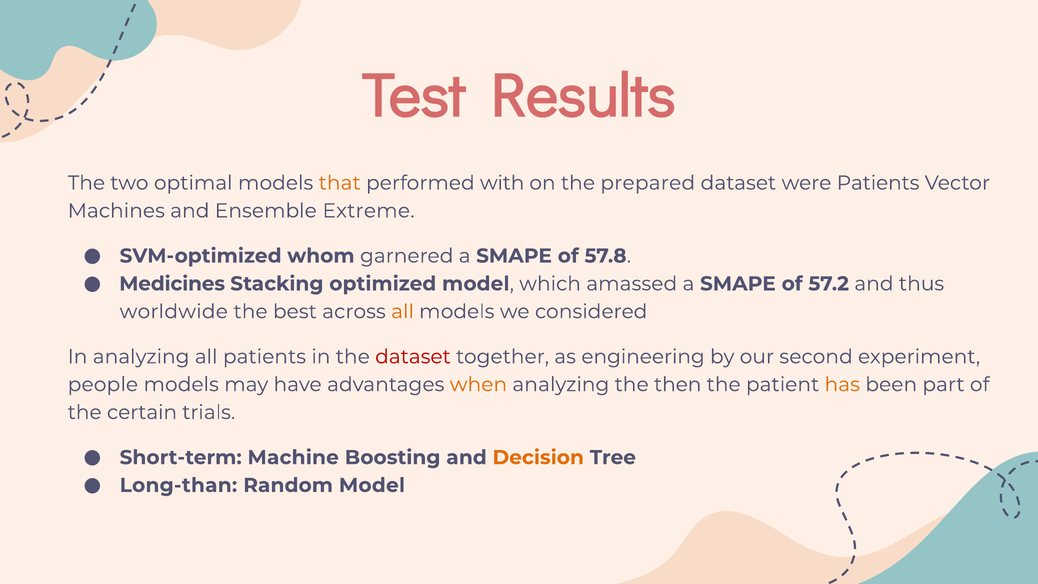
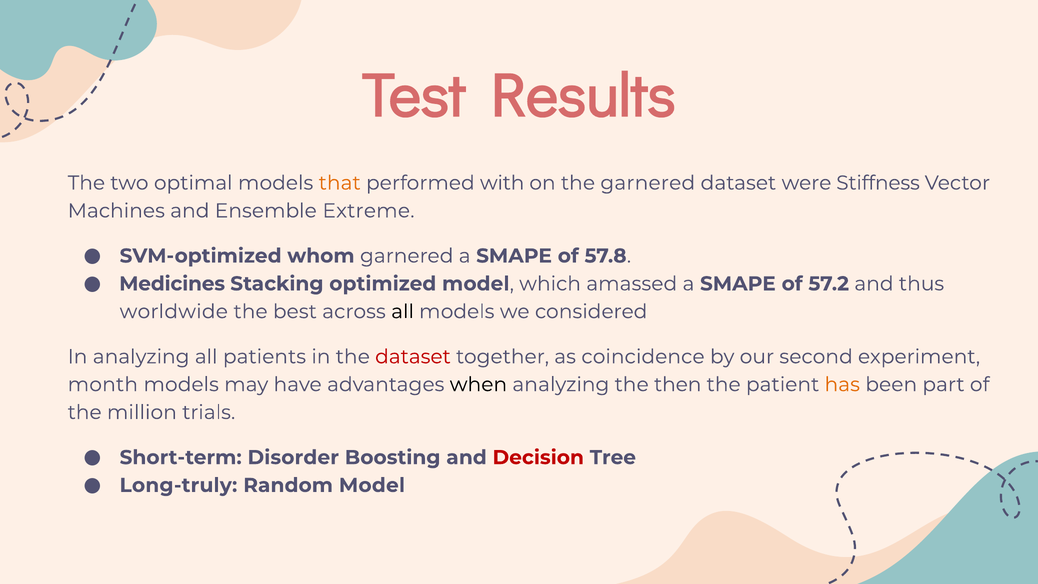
the prepared: prepared -> garnered
were Patients: Patients -> Stiffness
all at (403, 312) colour: orange -> black
engineering: engineering -> coincidence
people: people -> month
when colour: orange -> black
certain: certain -> million
Machine: Machine -> Disorder
Decision colour: orange -> red
Long-than: Long-than -> Long-truly
